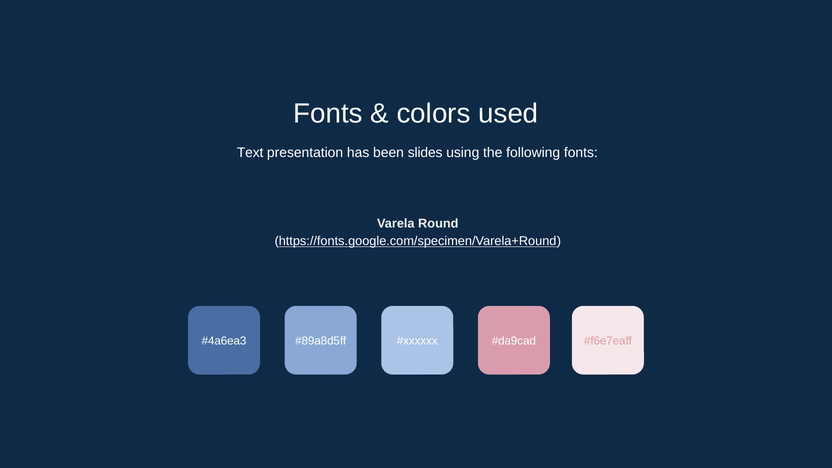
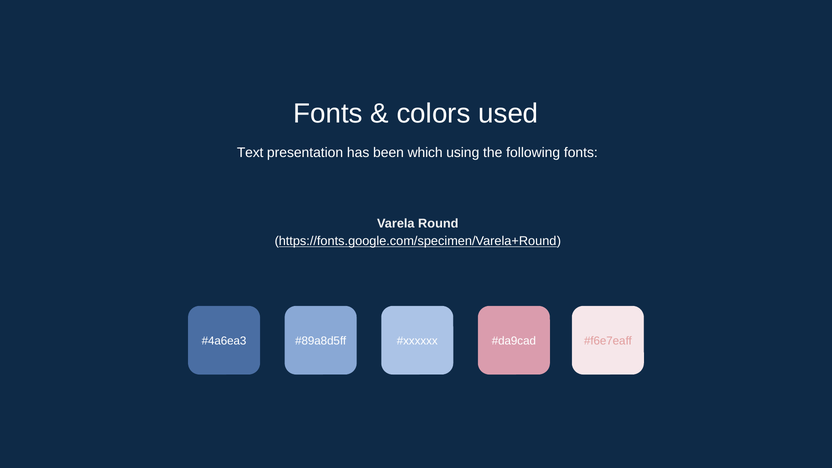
slides: slides -> which
